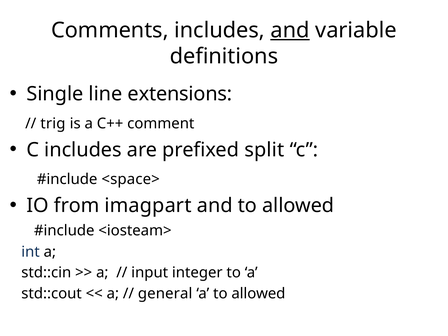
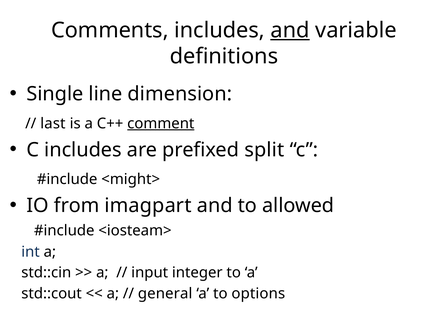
extensions: extensions -> dimension
trig: trig -> last
comment underline: none -> present
<space>: <space> -> <might>
a to allowed: allowed -> options
